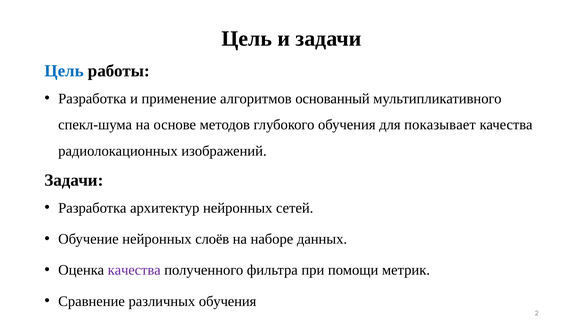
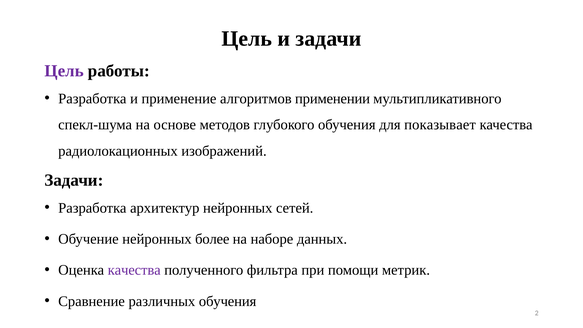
Цель at (64, 71) colour: blue -> purple
основанный: основанный -> применении
слоёв: слоёв -> более
